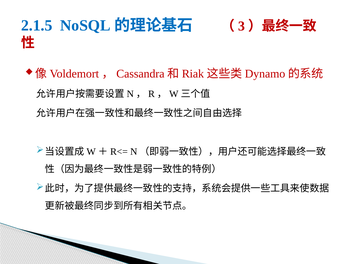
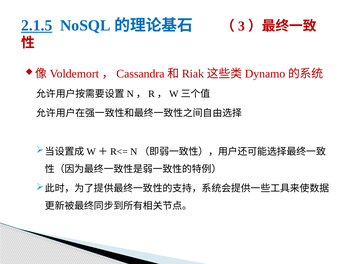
2.1.5 underline: none -> present
